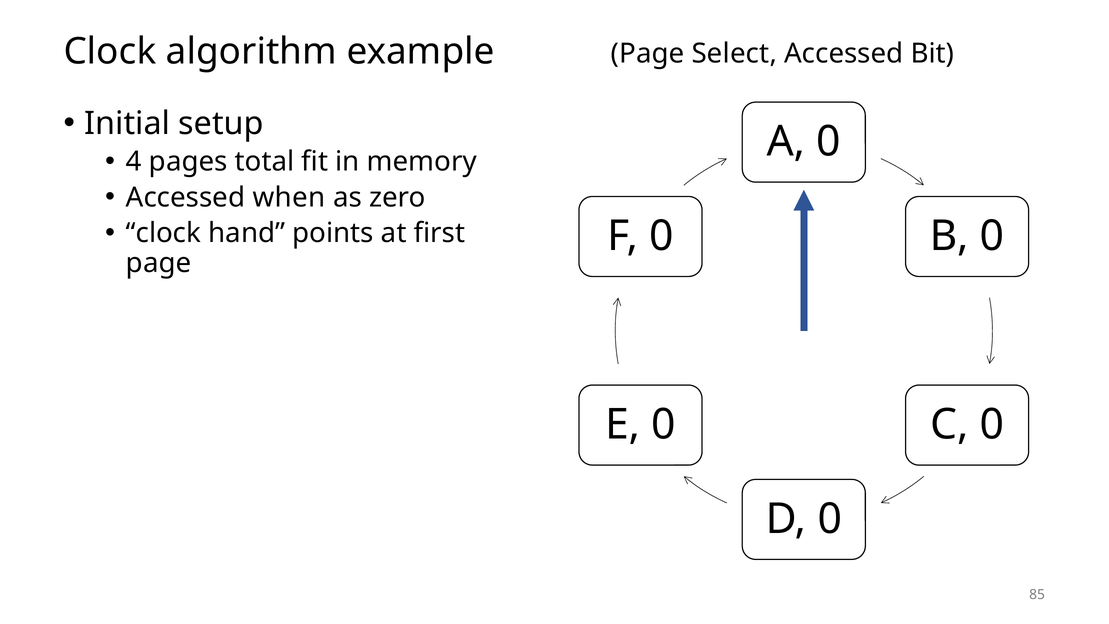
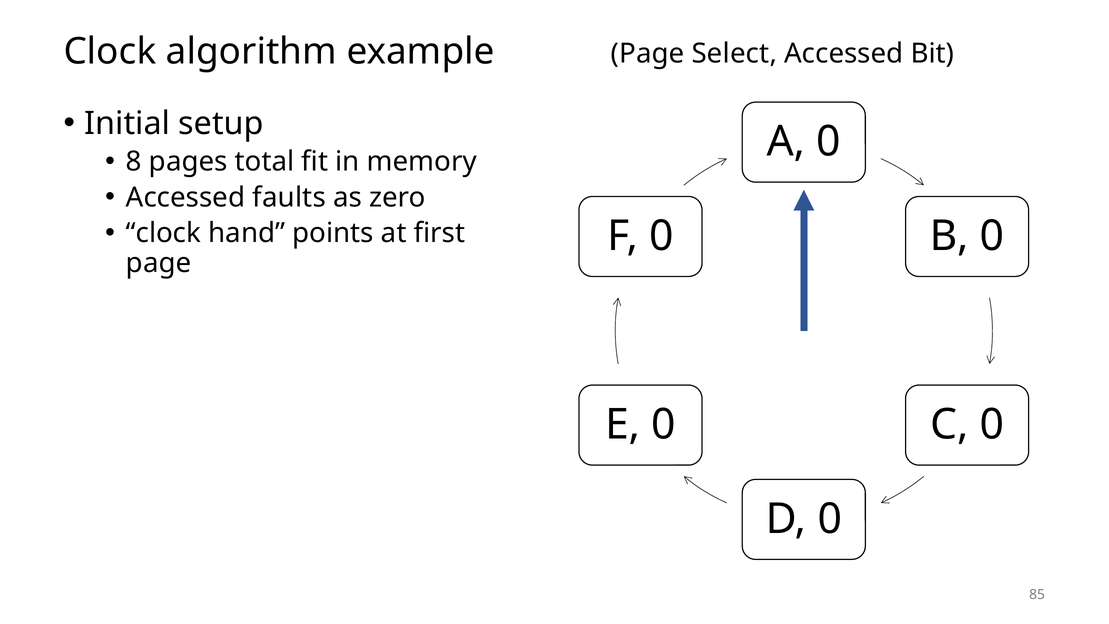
4: 4 -> 8
when: when -> faults
